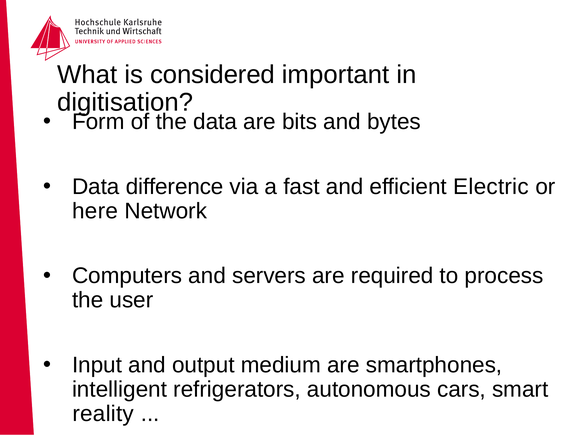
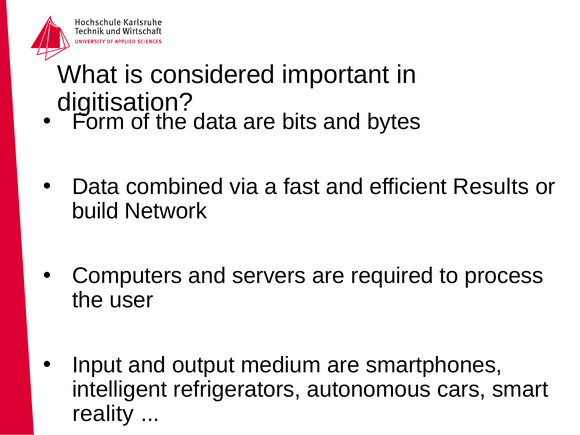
difference: difference -> combined
Electric: Electric -> Results
here: here -> build
